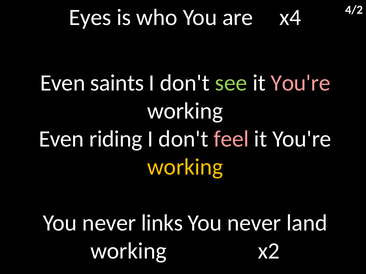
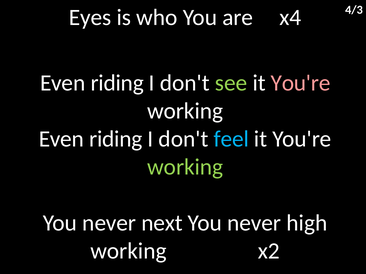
4/2: 4/2 -> 4/3
saints at (117, 83): saints -> riding
feel colour: pink -> light blue
working at (185, 167) colour: yellow -> light green
links: links -> next
land: land -> high
